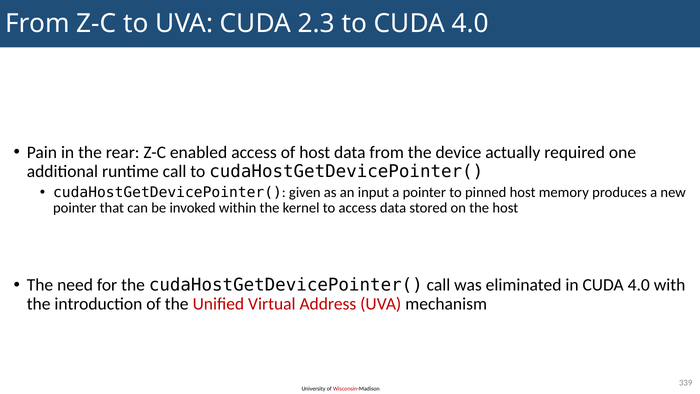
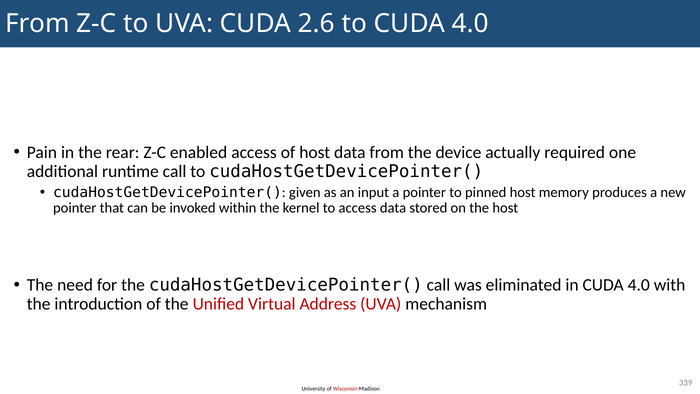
2.3: 2.3 -> 2.6
